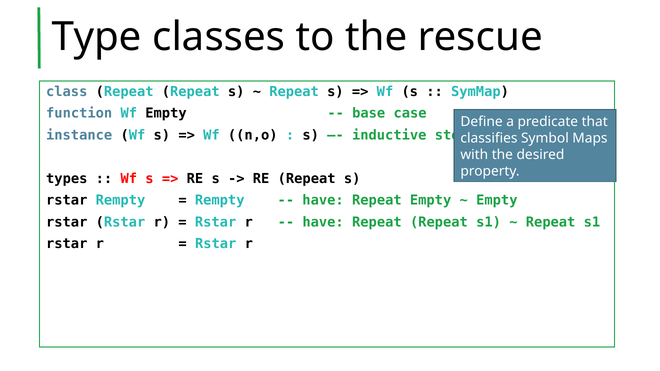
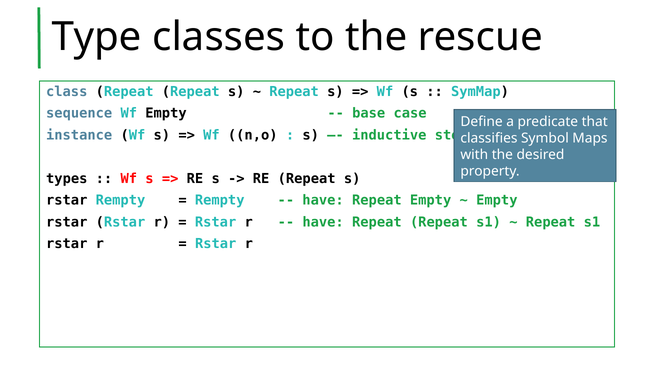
function: function -> sequence
